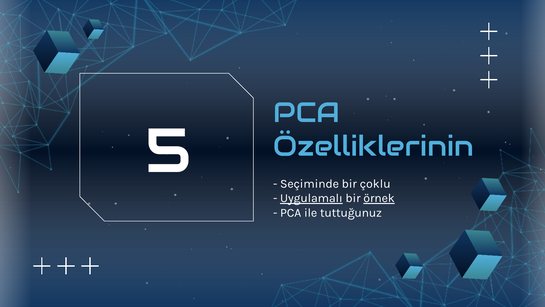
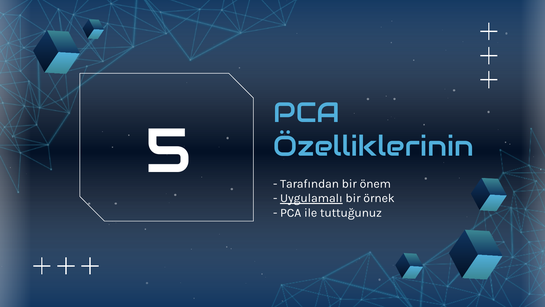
Seçiminde: Seçiminde -> Tarafından
çoklu: çoklu -> önem
örnek underline: present -> none
